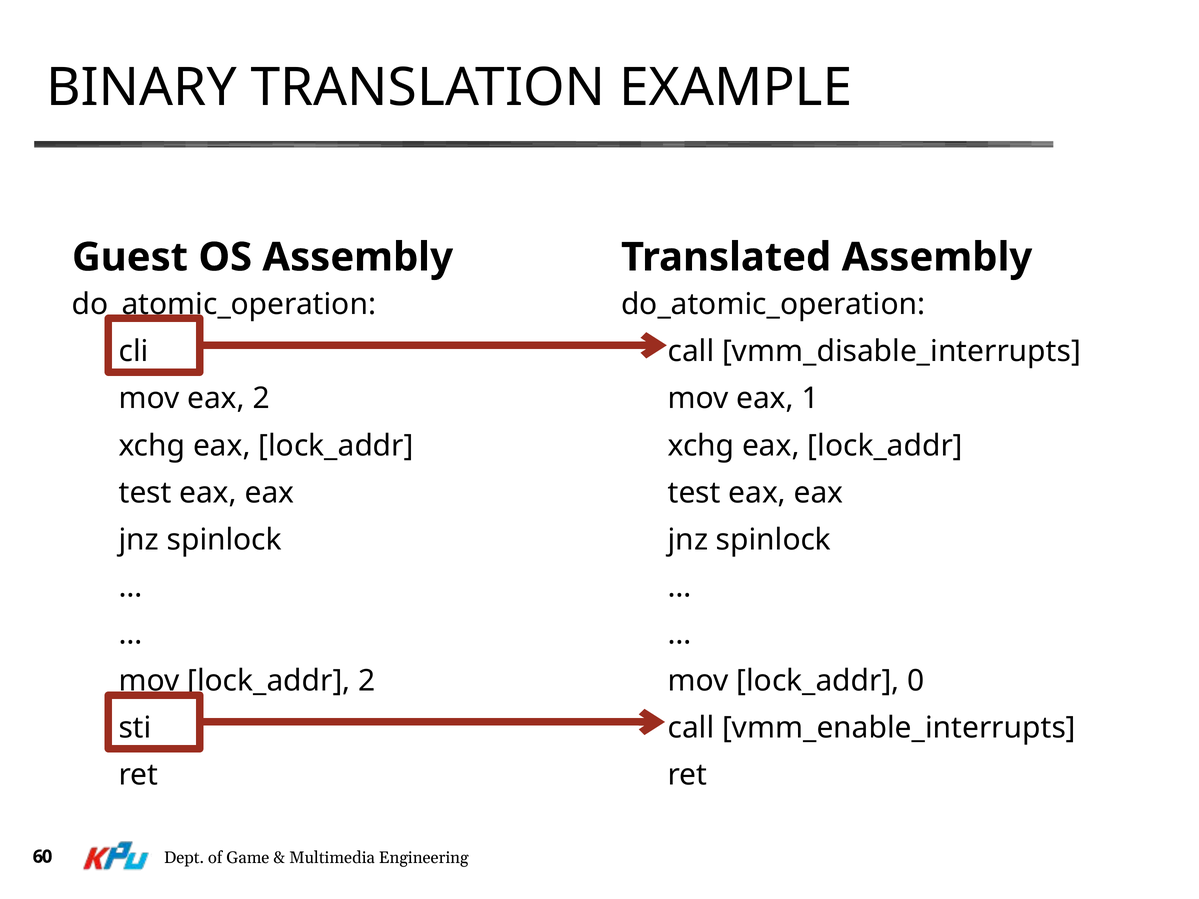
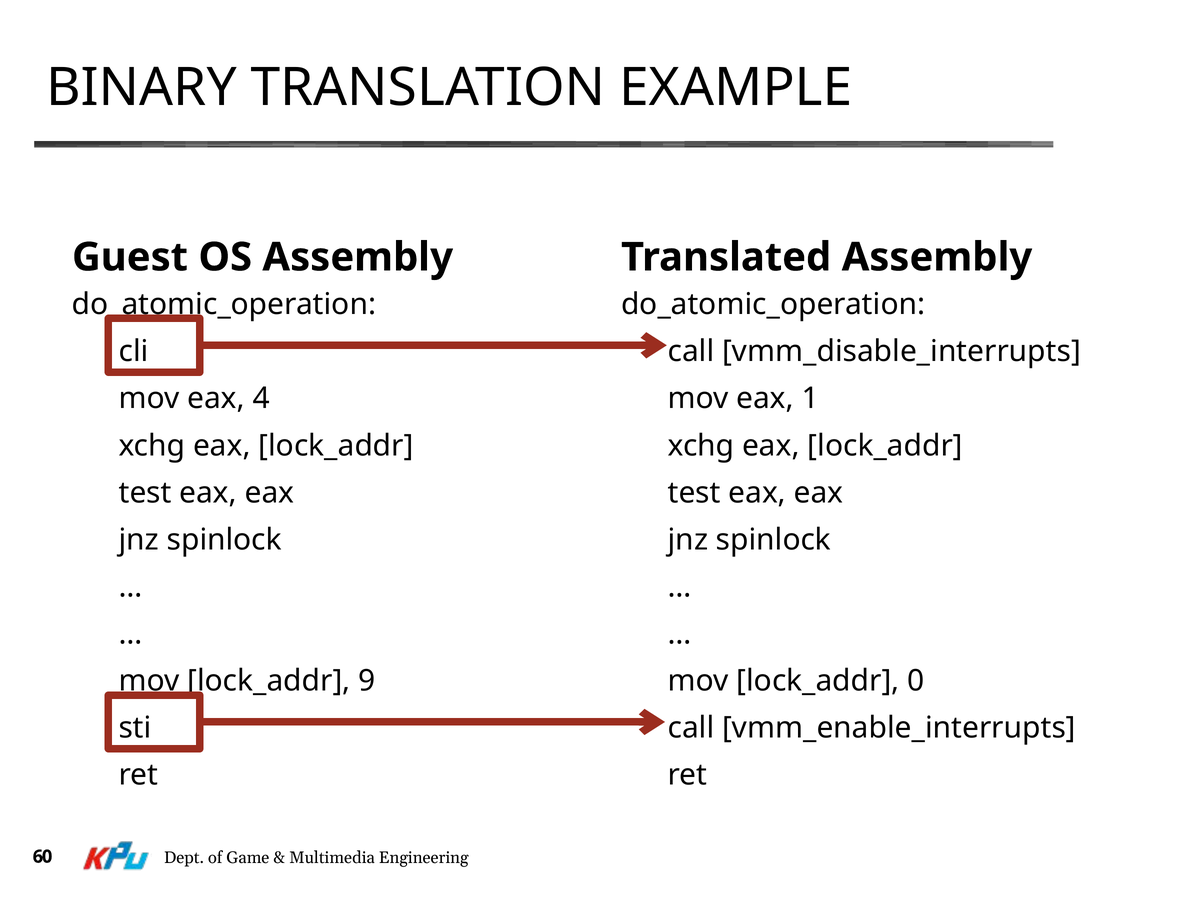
eax 2: 2 -> 4
lock_addr 2: 2 -> 9
